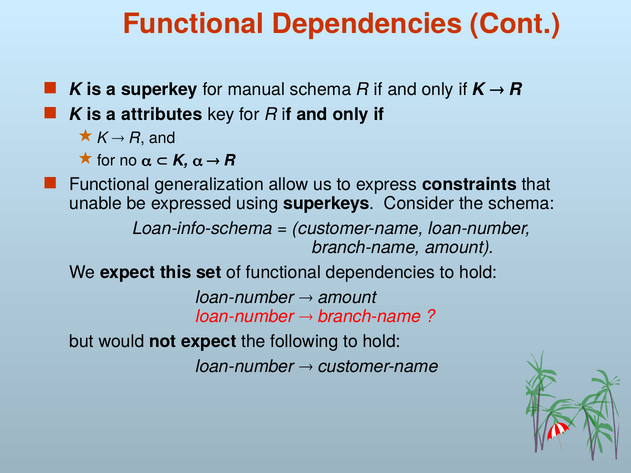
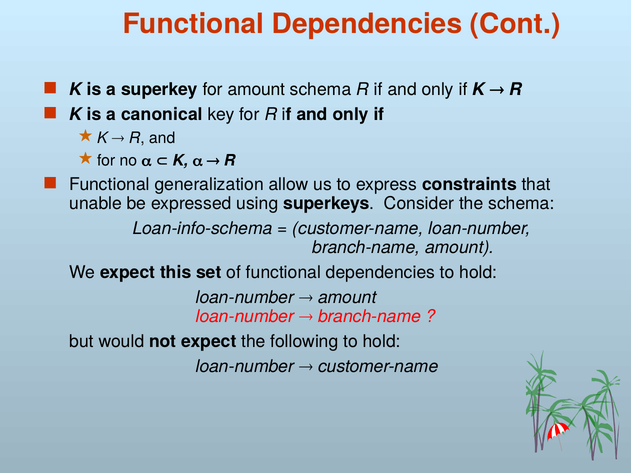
for manual: manual -> amount
attributes: attributes -> canonical
